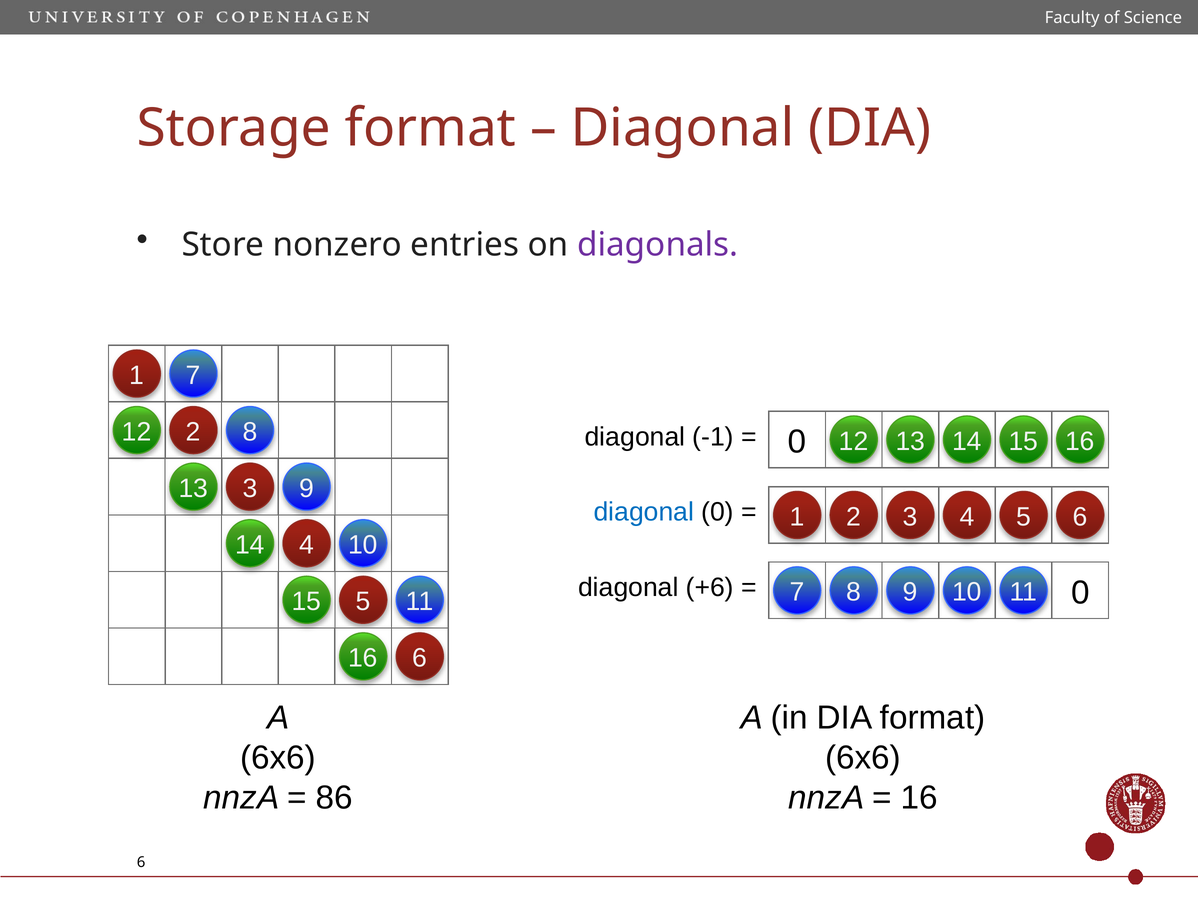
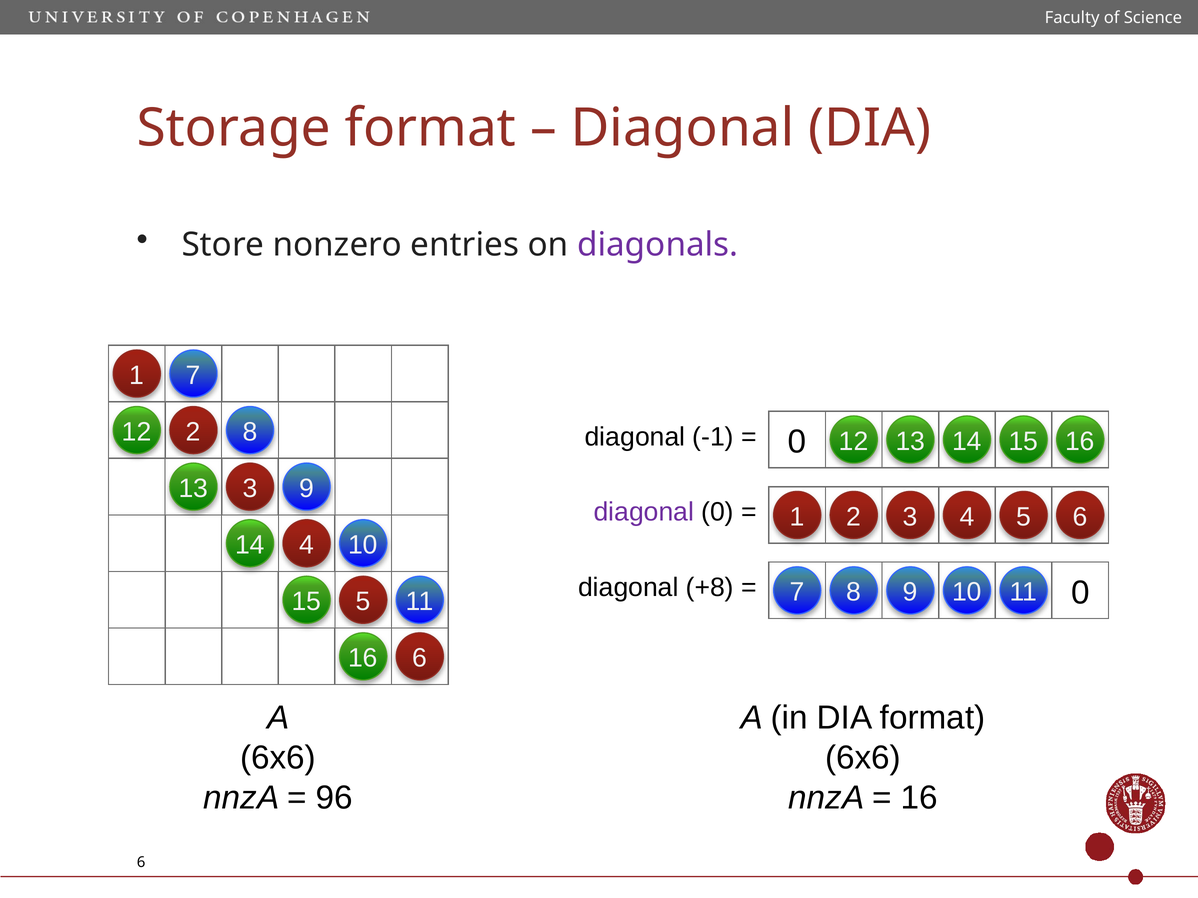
diagonal at (644, 512) colour: blue -> purple
+6: +6 -> +8
86: 86 -> 96
